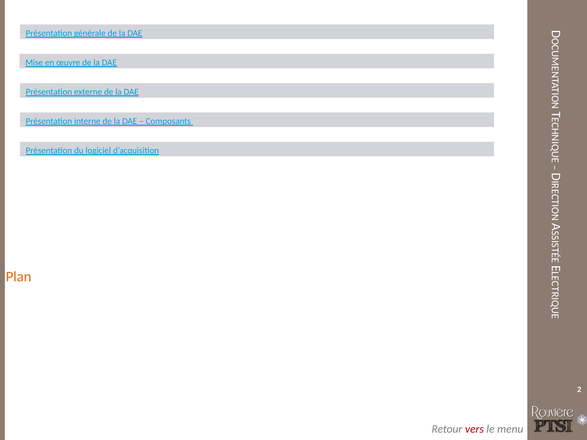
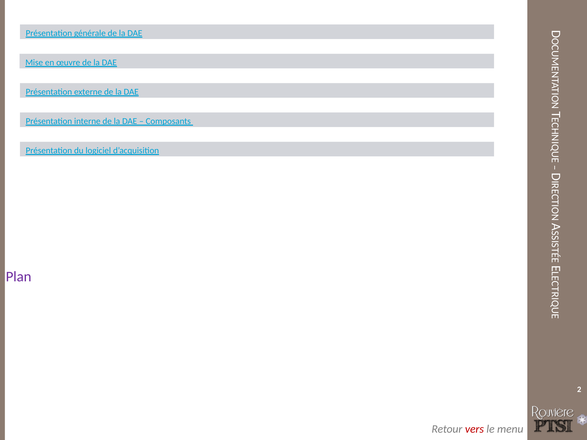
Plan colour: orange -> purple
